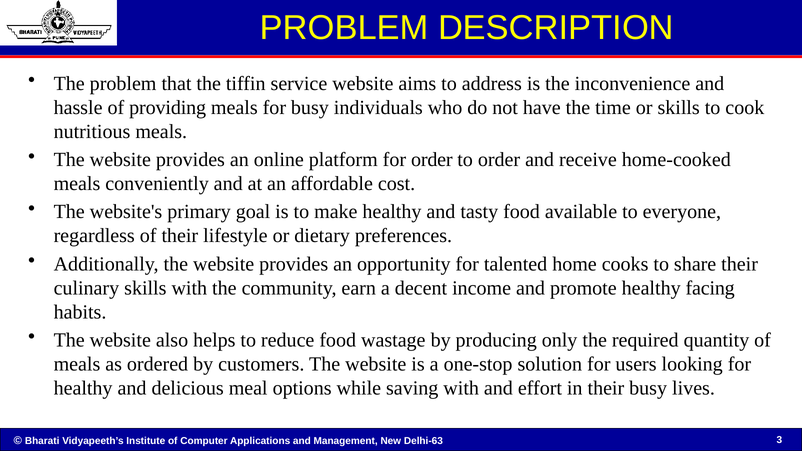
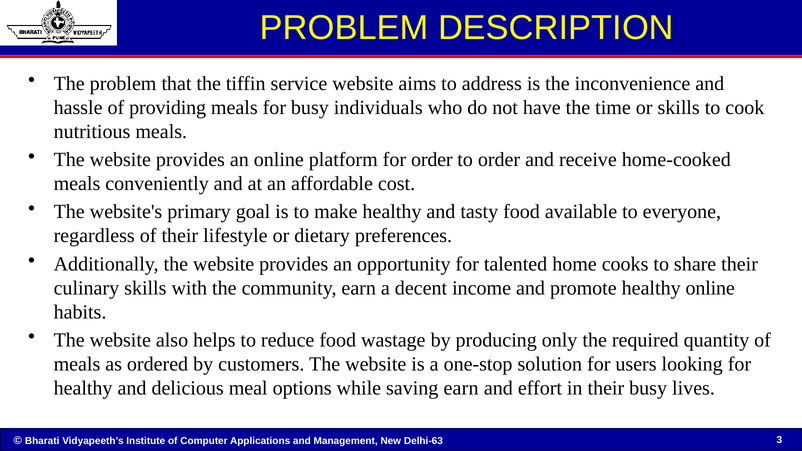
healthy facing: facing -> online
saving with: with -> earn
